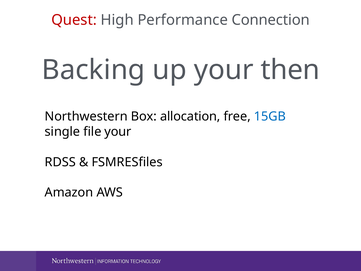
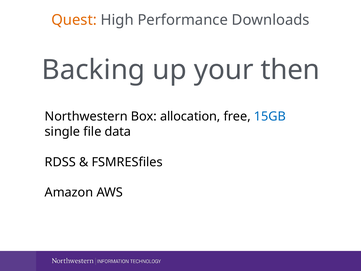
Quest colour: red -> orange
Connection: Connection -> Downloads
file your: your -> data
